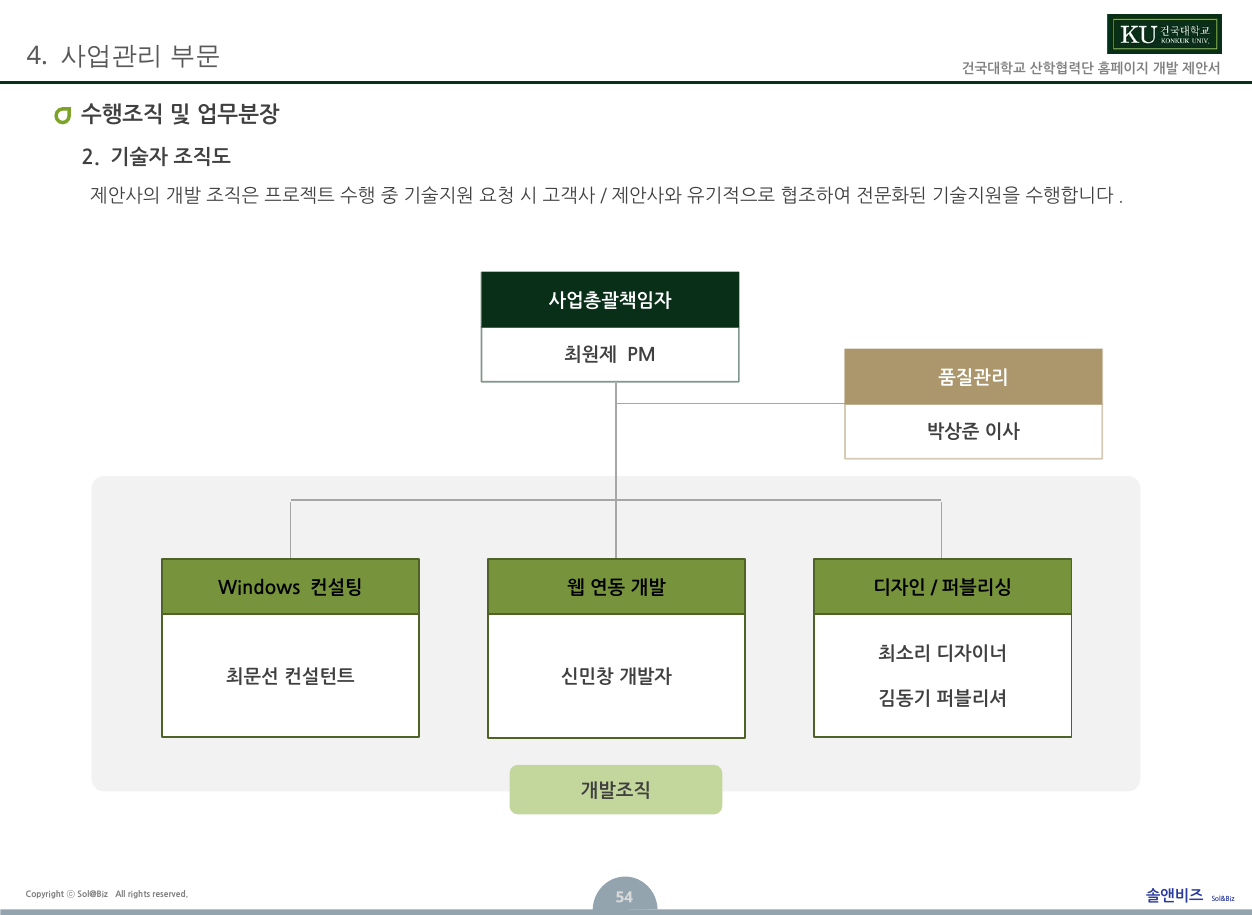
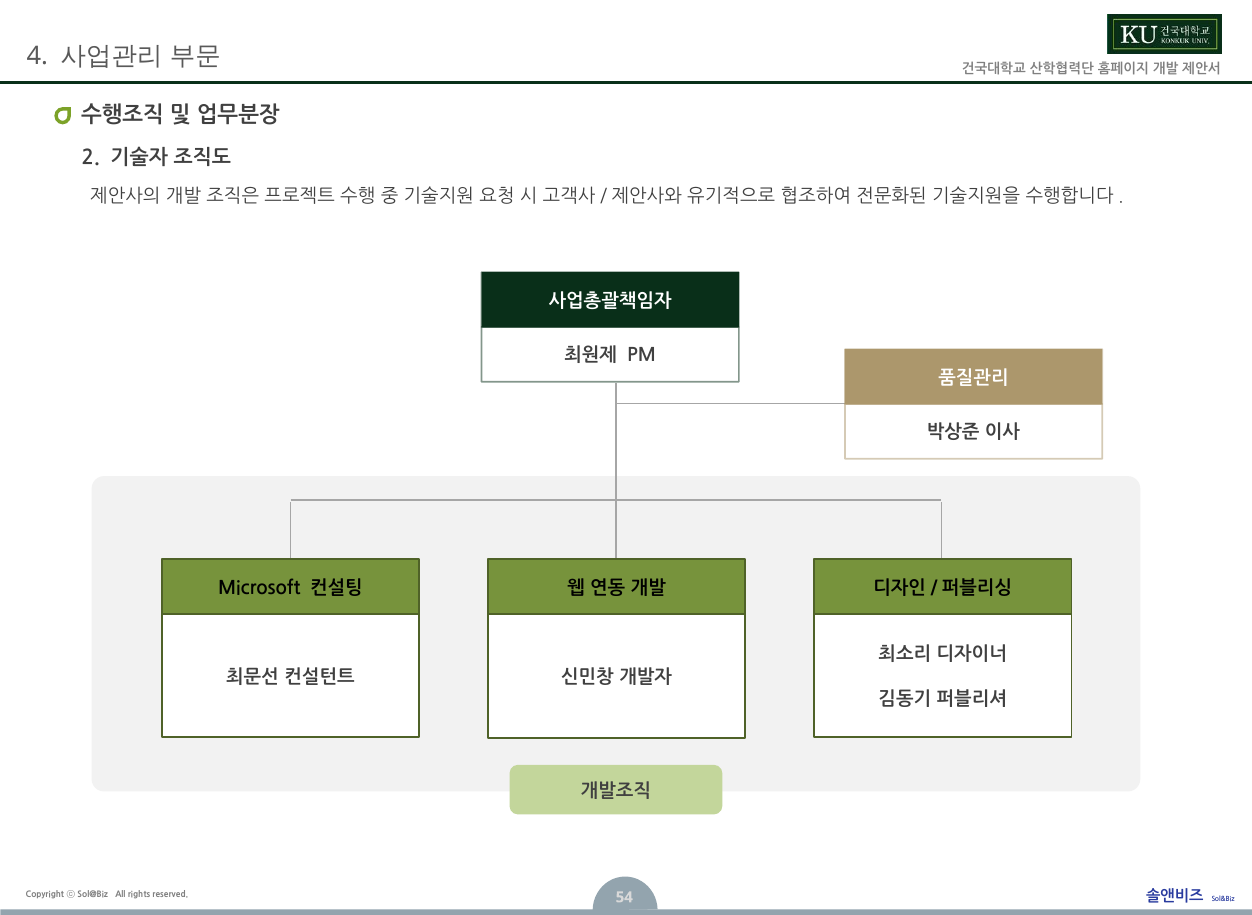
Windows: Windows -> Microsoft
